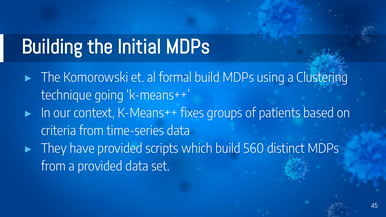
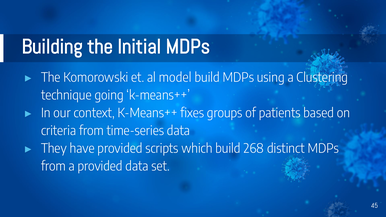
formal: formal -> model
560: 560 -> 268
